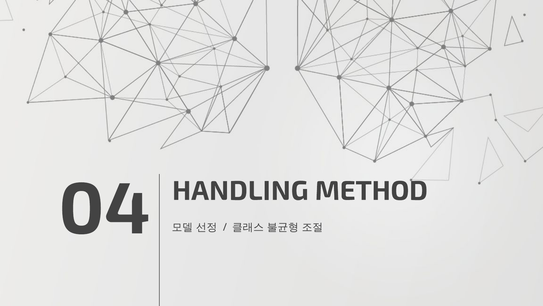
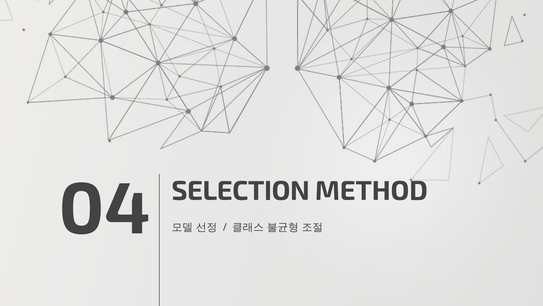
HANDLING: HANDLING -> SELECTION
